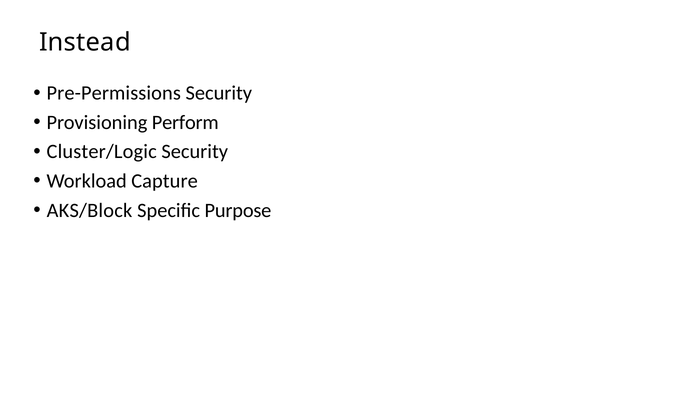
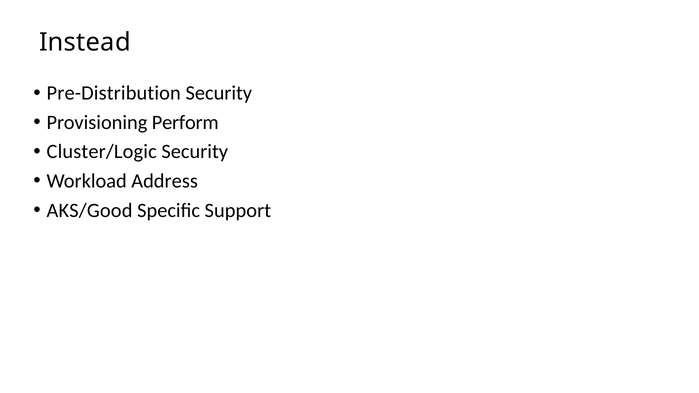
Pre-Permissions: Pre-Permissions -> Pre-Distribution
Capture: Capture -> Address
AKS/Block: AKS/Block -> AKS/Good
Purpose: Purpose -> Support
